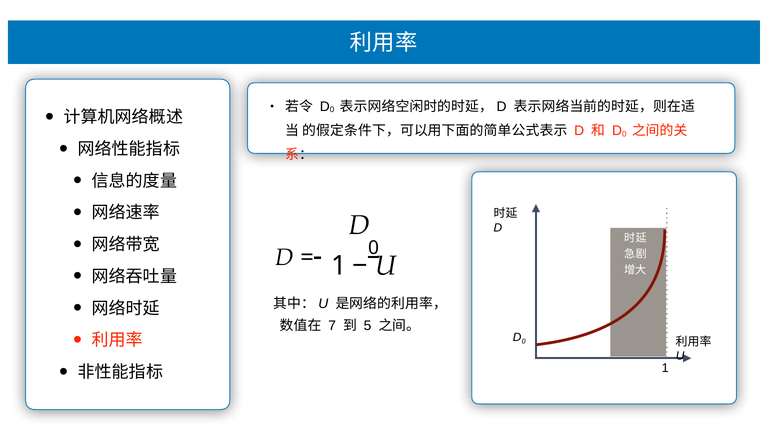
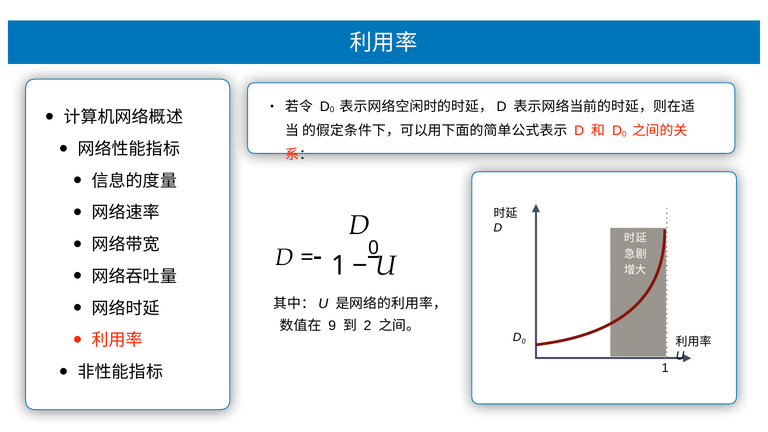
7: 7 -> 9
5: 5 -> 2
